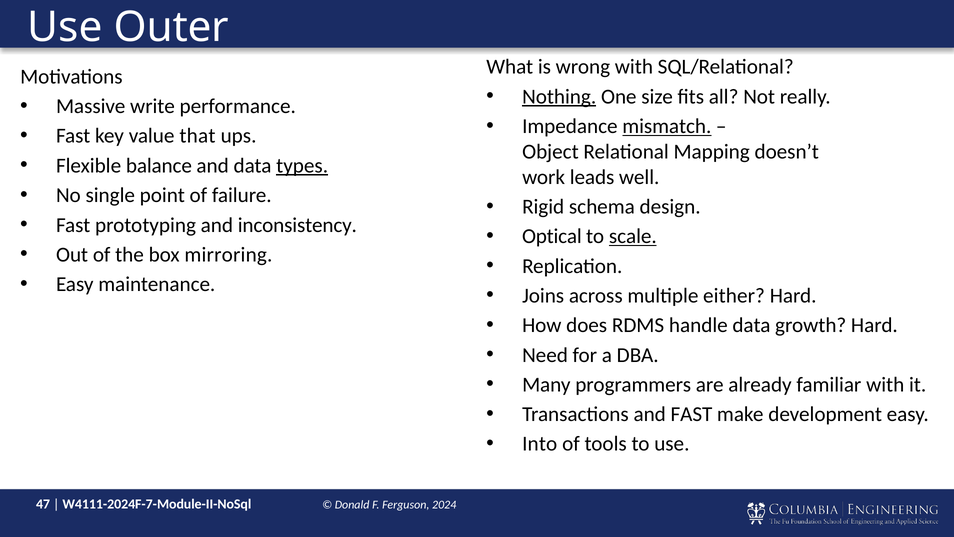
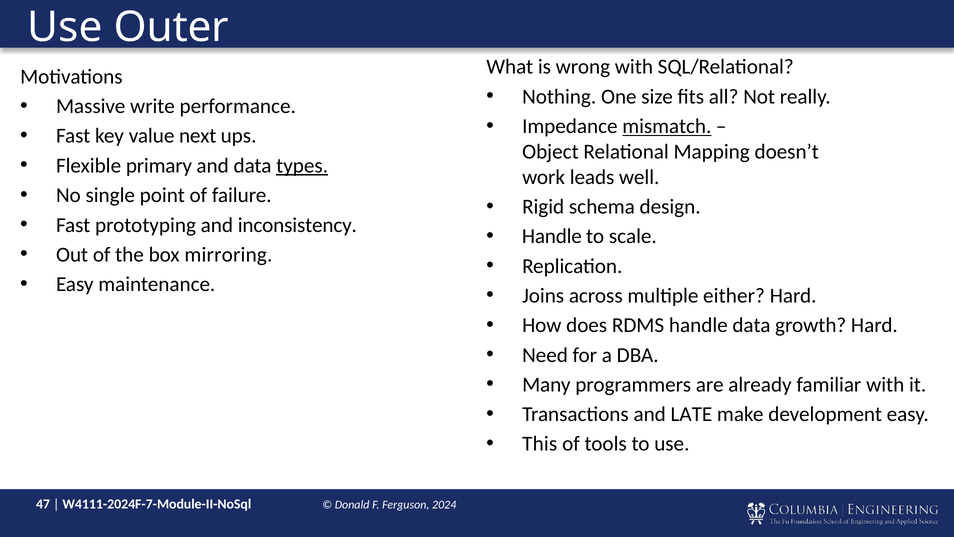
Nothing underline: present -> none
that: that -> next
balance: balance -> primary
Optical at (552, 236): Optical -> Handle
scale underline: present -> none
and FAST: FAST -> LATE
Into: Into -> This
